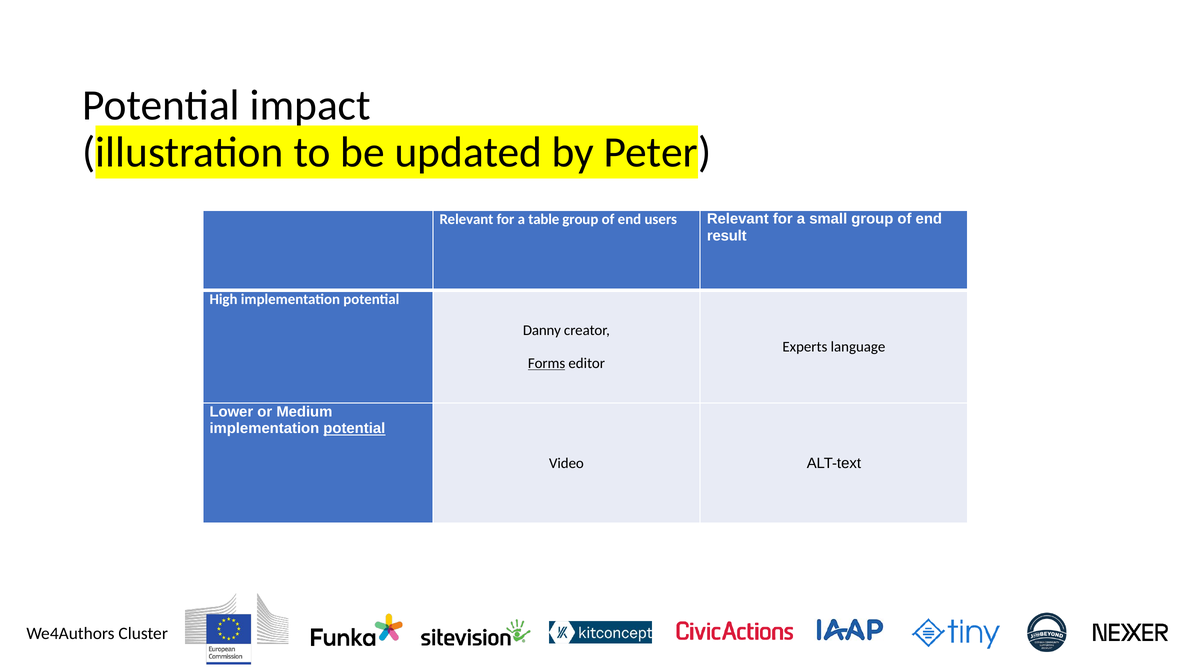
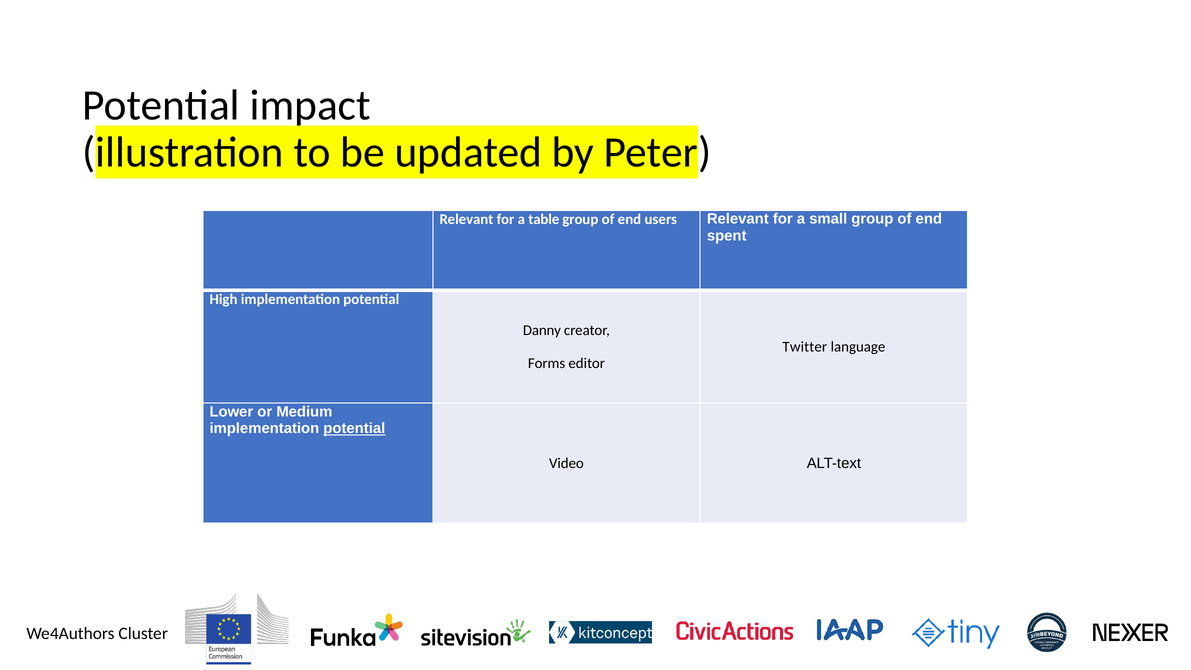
result: result -> spent
Experts: Experts -> Twitter
Forms underline: present -> none
